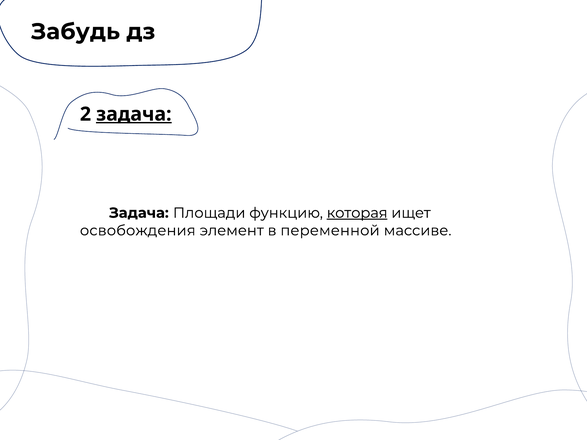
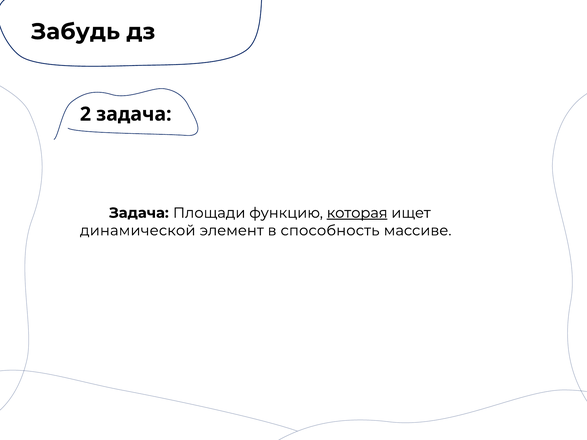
задача at (134, 114) underline: present -> none
освобождения: освобождения -> динамической
переменной: переменной -> способность
